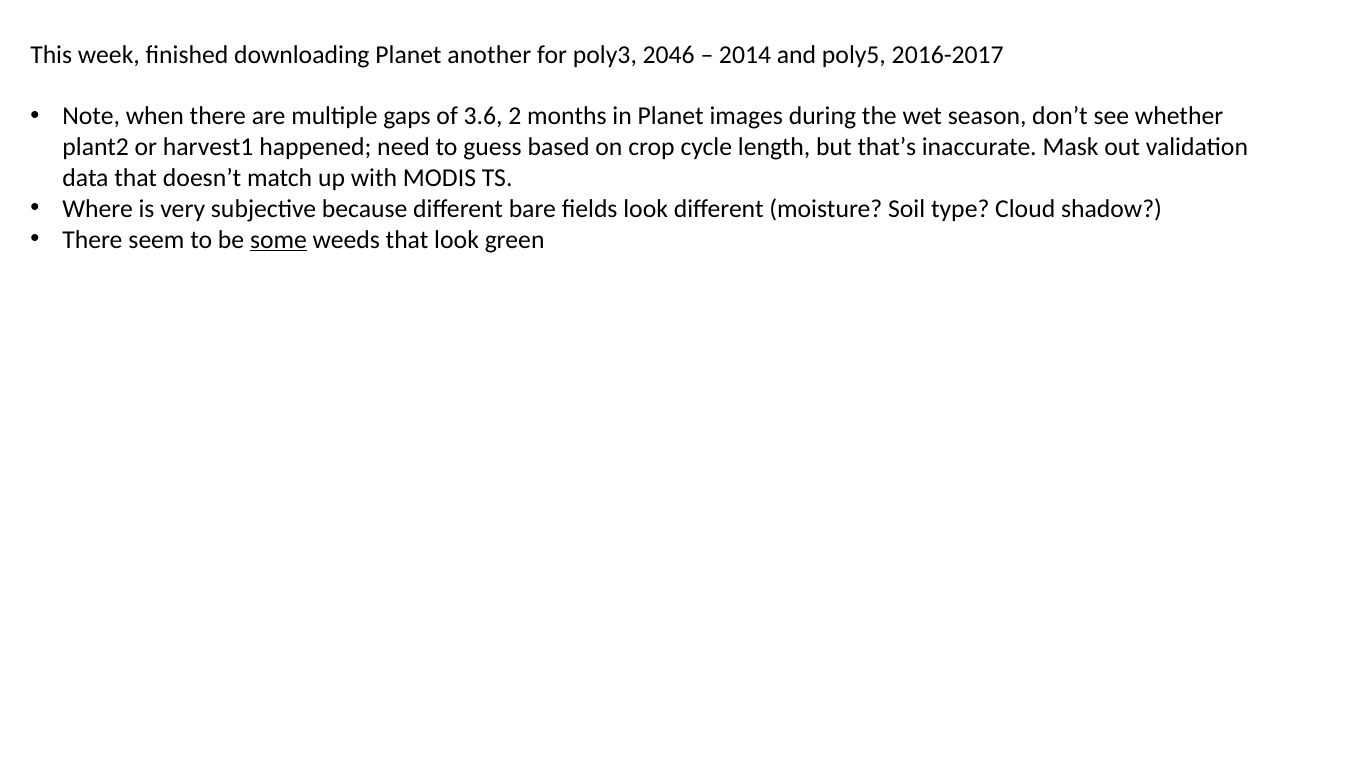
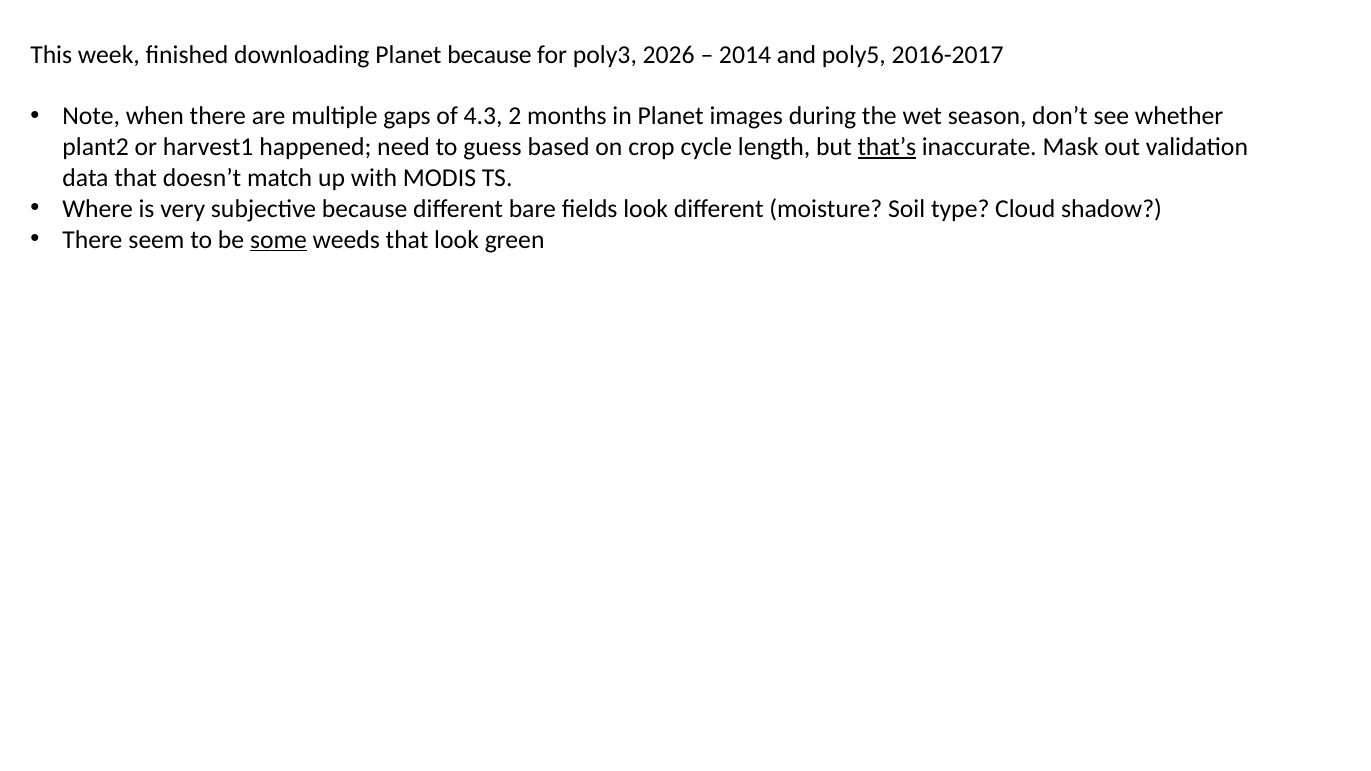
Planet another: another -> because
2046: 2046 -> 2026
3.6: 3.6 -> 4.3
that’s underline: none -> present
